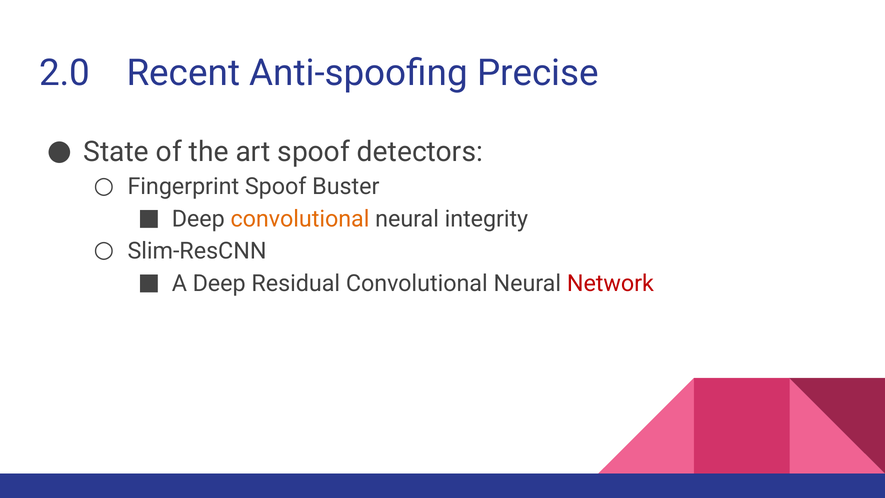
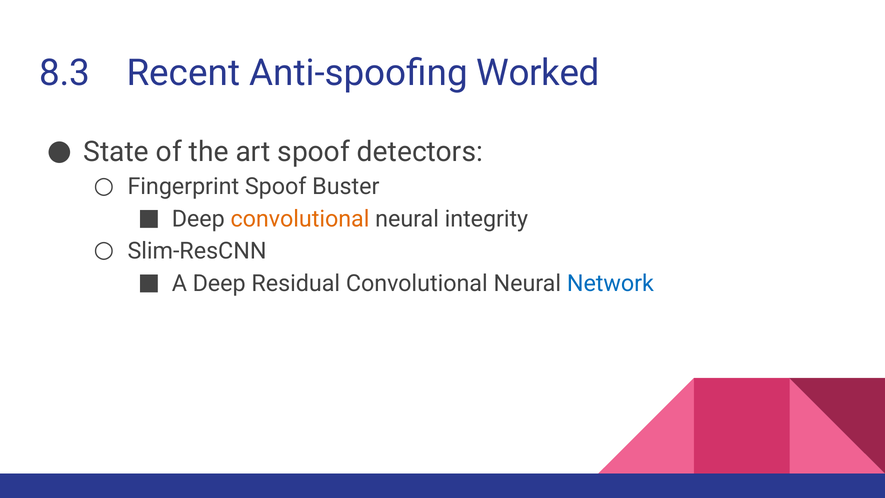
2.0: 2.0 -> 8.3
Precise: Precise -> Worked
Network colour: red -> blue
